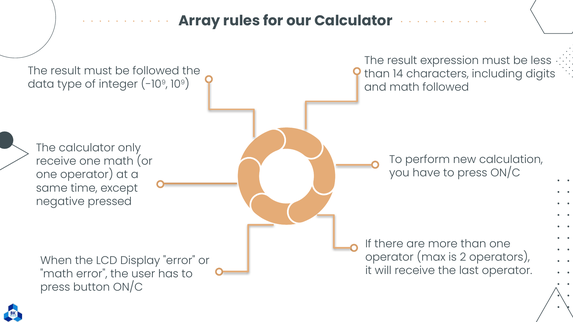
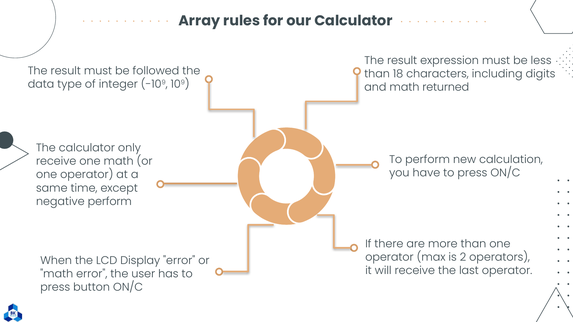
14: 14 -> 18
math followed: followed -> returned
negative pressed: pressed -> perform
